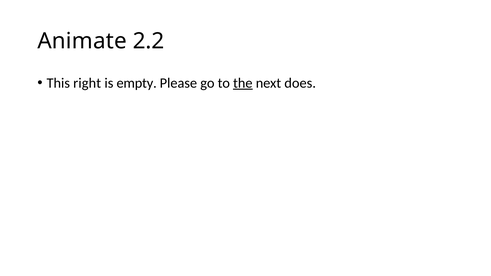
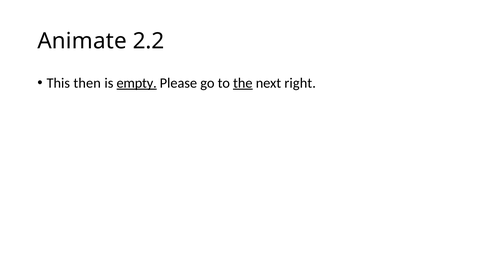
right: right -> then
empty underline: none -> present
does: does -> right
